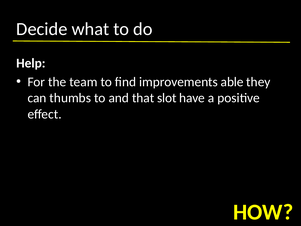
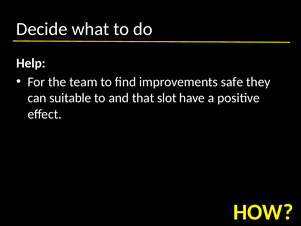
able: able -> safe
thumbs: thumbs -> suitable
